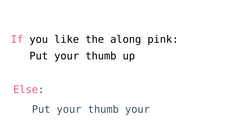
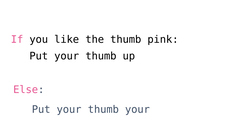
the along: along -> thumb
